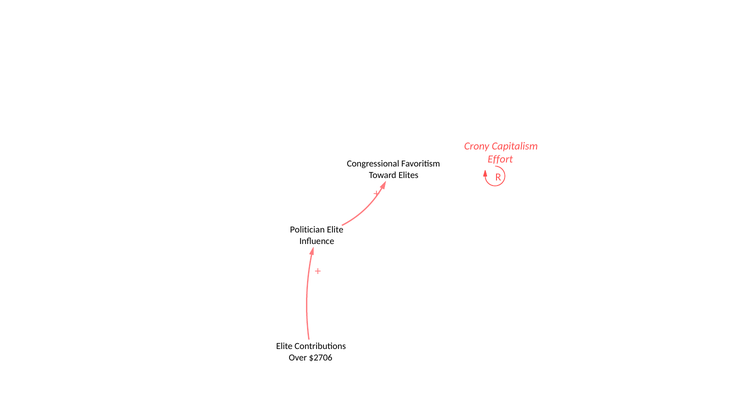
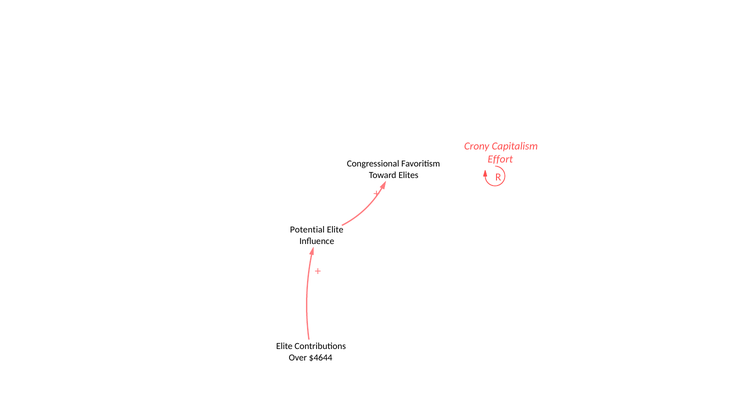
Politician: Politician -> Potential
$2706: $2706 -> $4644
